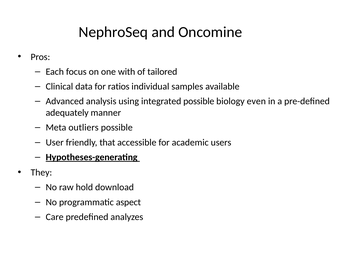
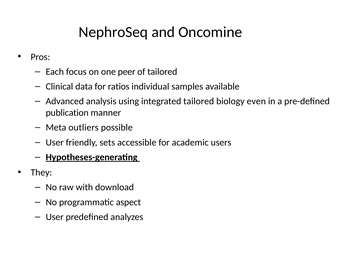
with: with -> peer
integrated possible: possible -> tailored
adequately: adequately -> publication
that: that -> sets
hold: hold -> with
Care at (55, 217): Care -> User
